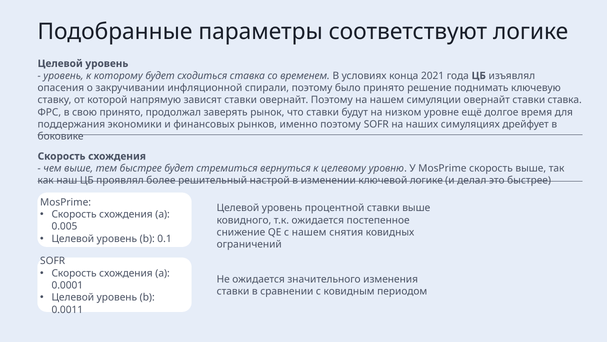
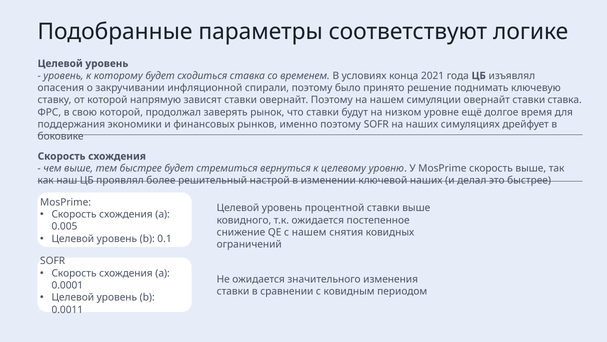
свою принято: принято -> которой
ключевой логике: логике -> наших
